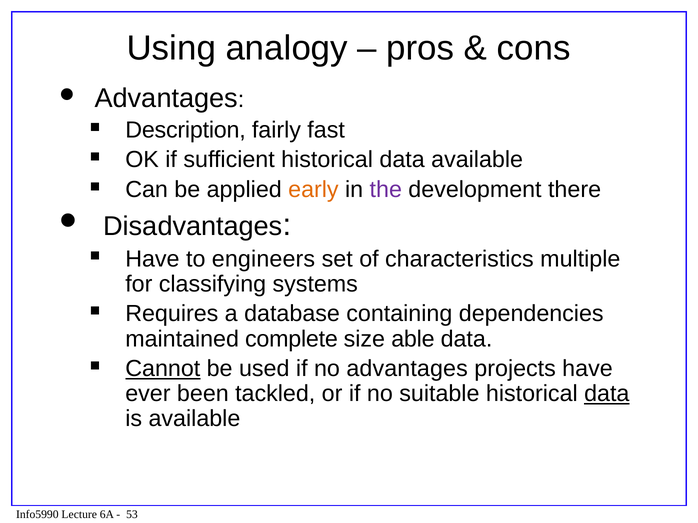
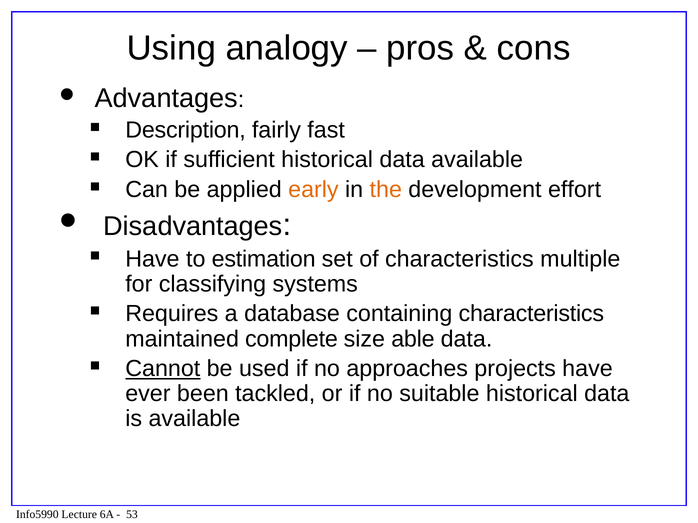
the colour: purple -> orange
there: there -> effort
engineers: engineers -> estimation
containing dependencies: dependencies -> characteristics
no advantages: advantages -> approaches
data at (607, 394) underline: present -> none
